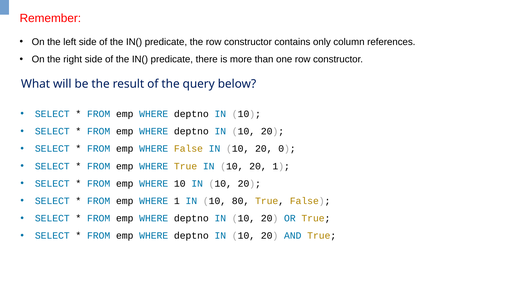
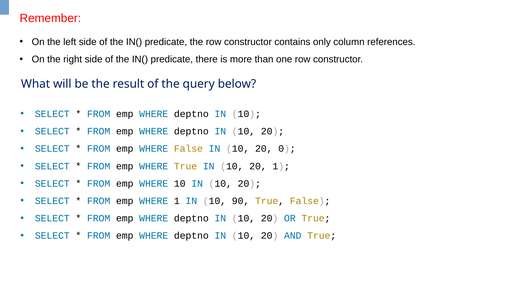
80: 80 -> 90
